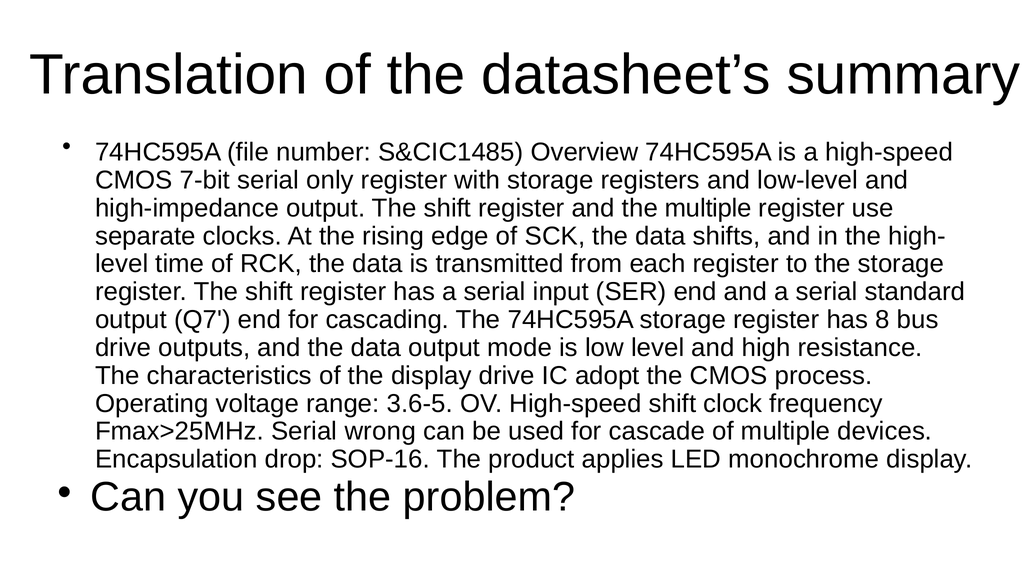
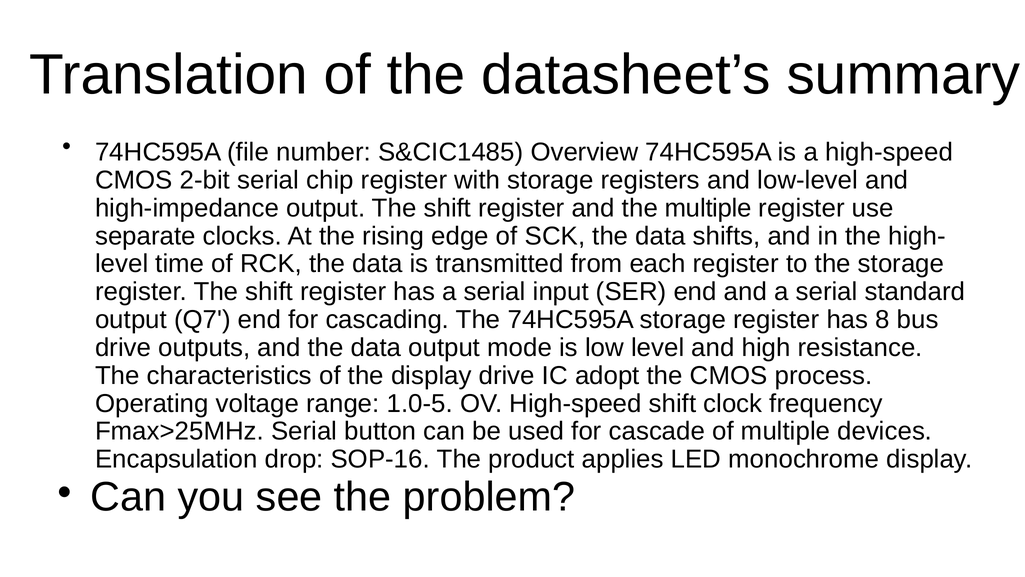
7-bit: 7-bit -> 2-bit
only: only -> chip
3.6-5: 3.6-5 -> 1.0-5
wrong: wrong -> button
